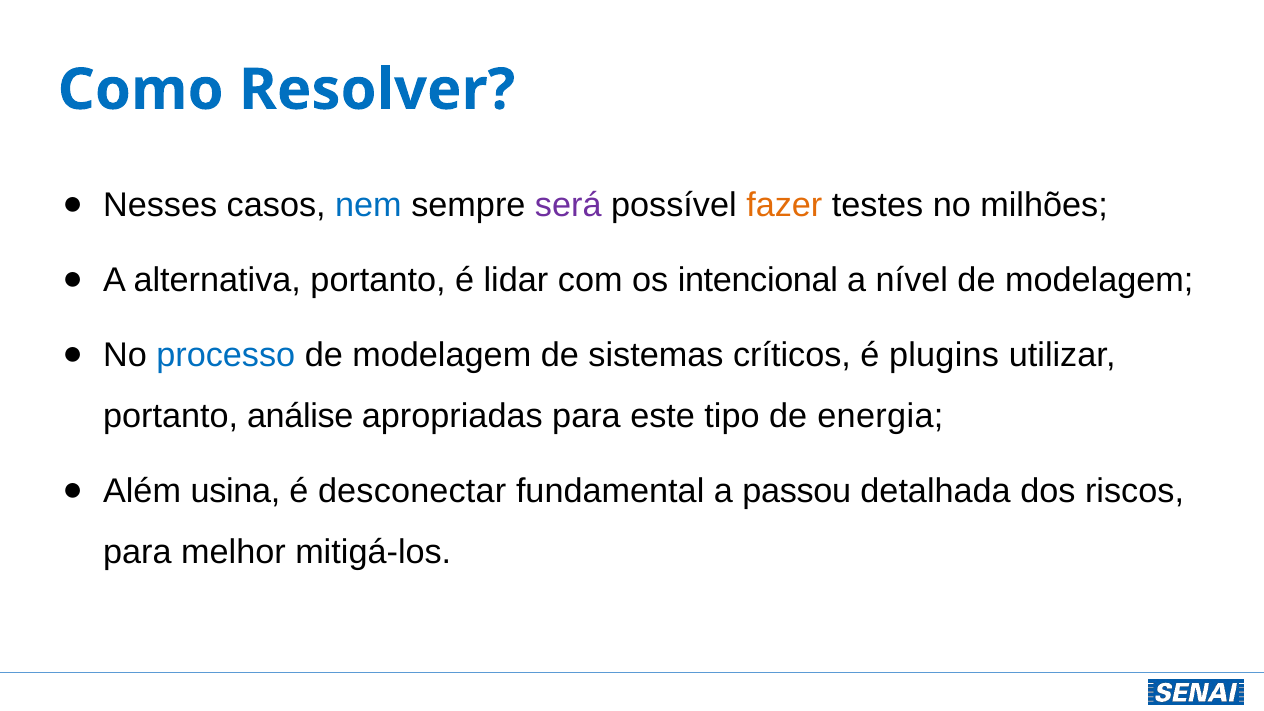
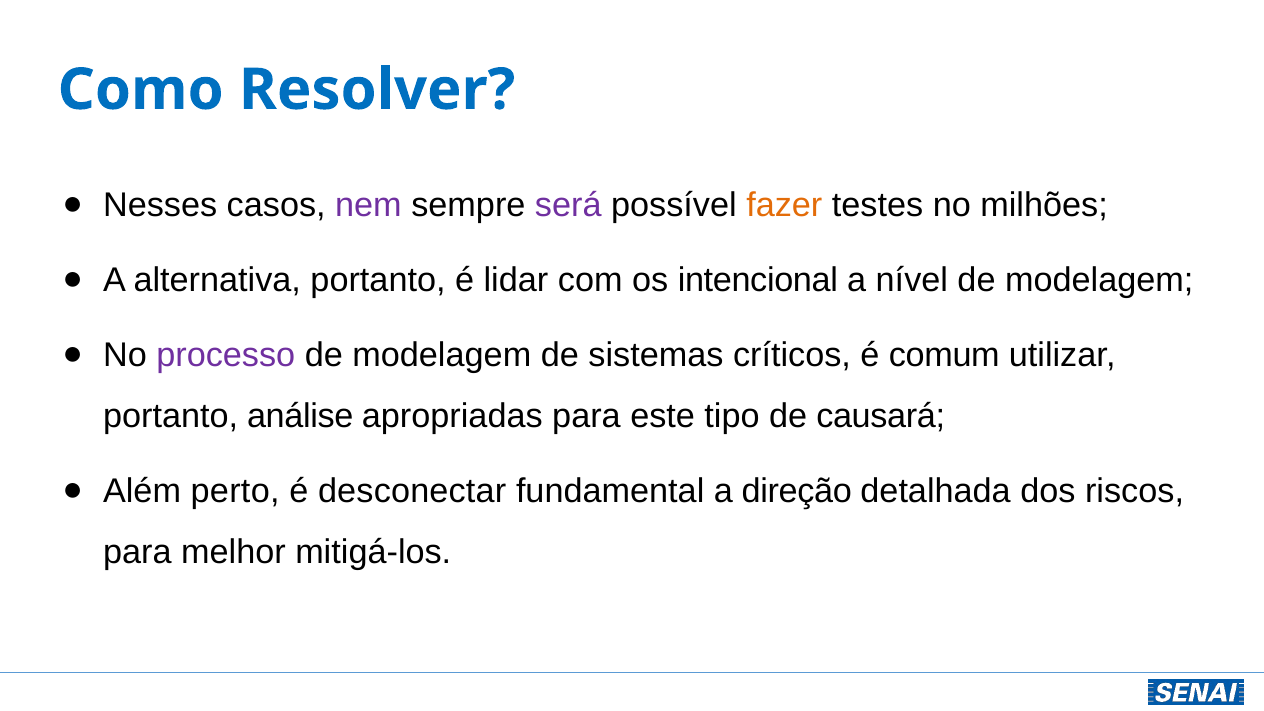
nem colour: blue -> purple
processo colour: blue -> purple
plugins: plugins -> comum
energia: energia -> causará
usina: usina -> perto
passou: passou -> direção
